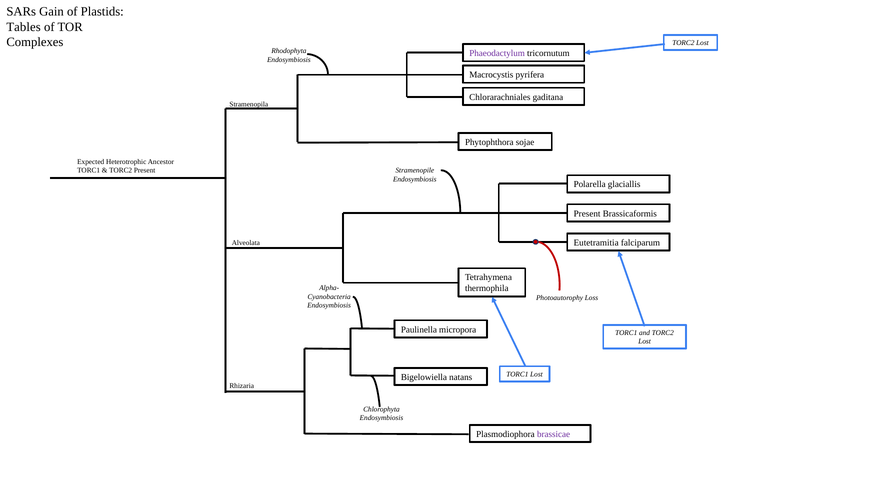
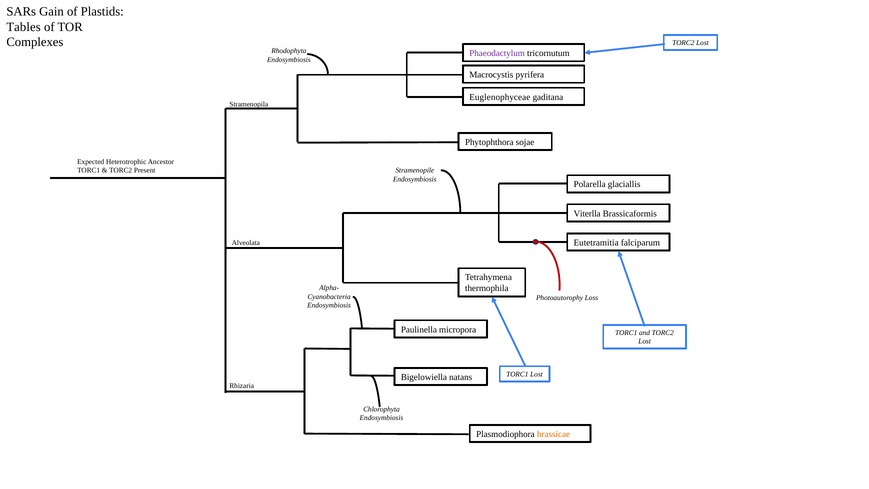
Chlorarachniales: Chlorarachniales -> Euglenophyceae
Present at (587, 213): Present -> Viterlla
brassicae colour: purple -> orange
